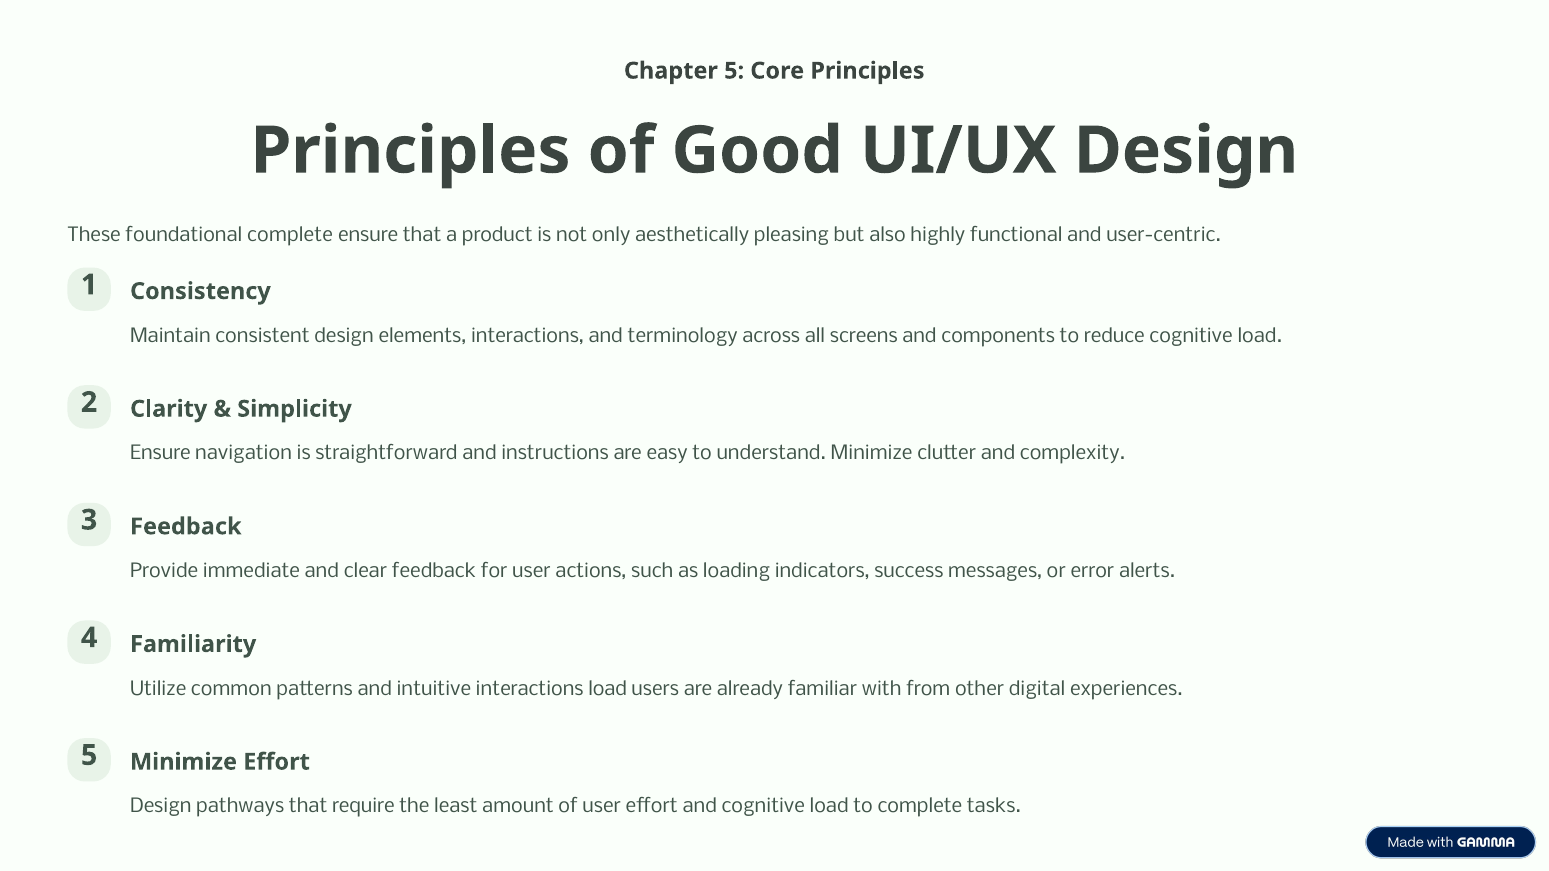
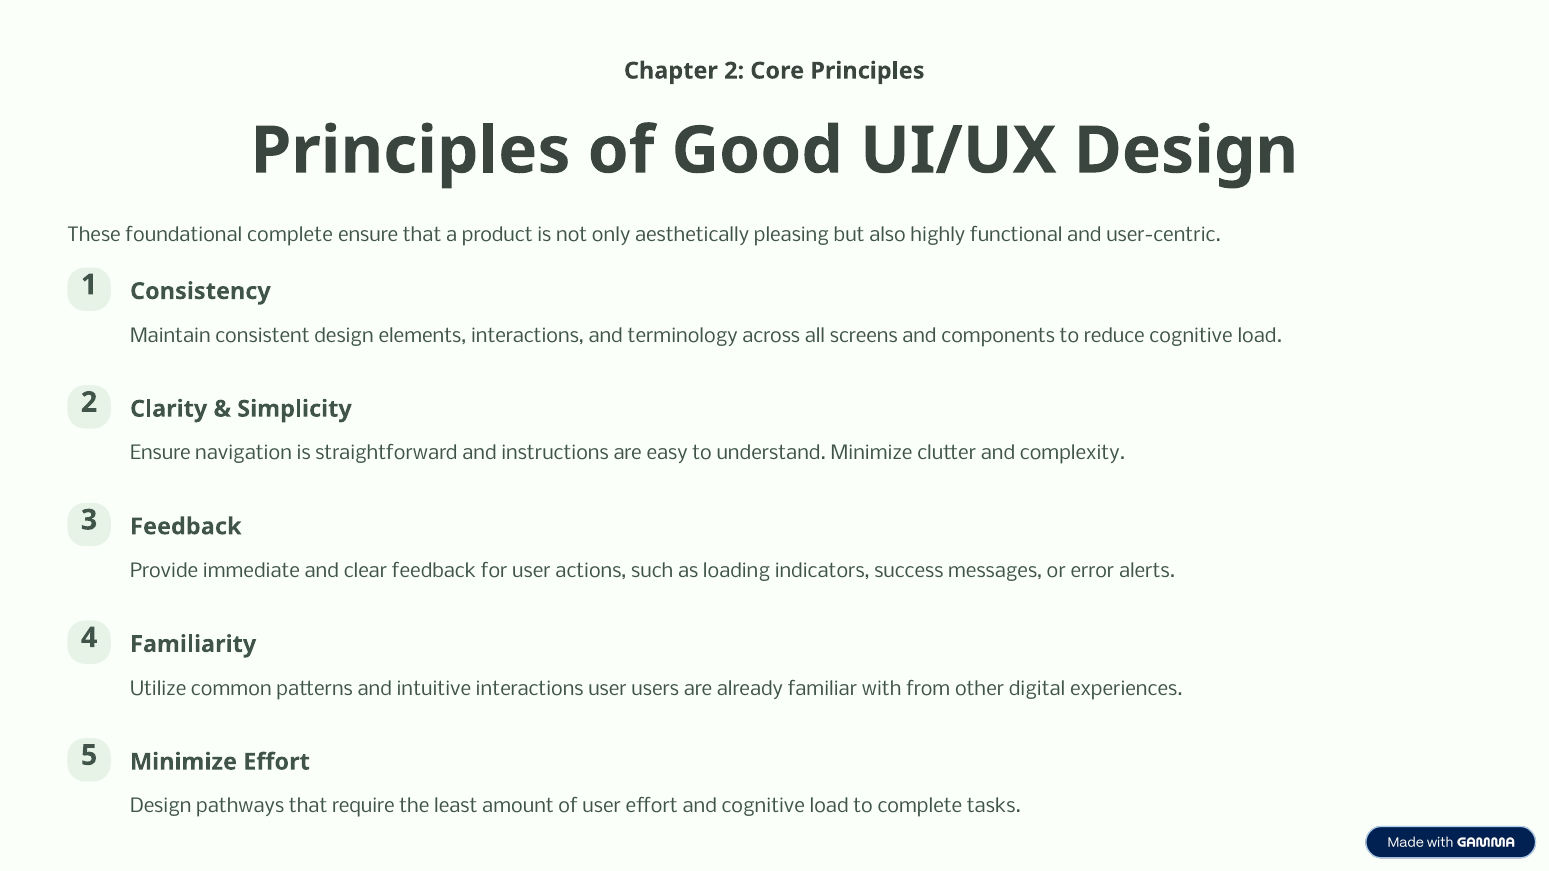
Chapter 5: 5 -> 2
interactions load: load -> user
